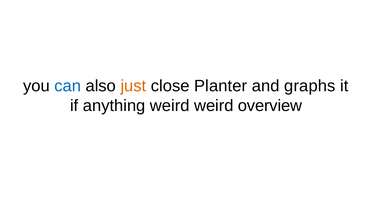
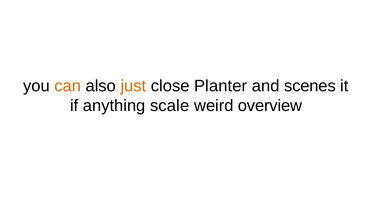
can colour: blue -> orange
graphs: graphs -> scenes
anything weird: weird -> scale
